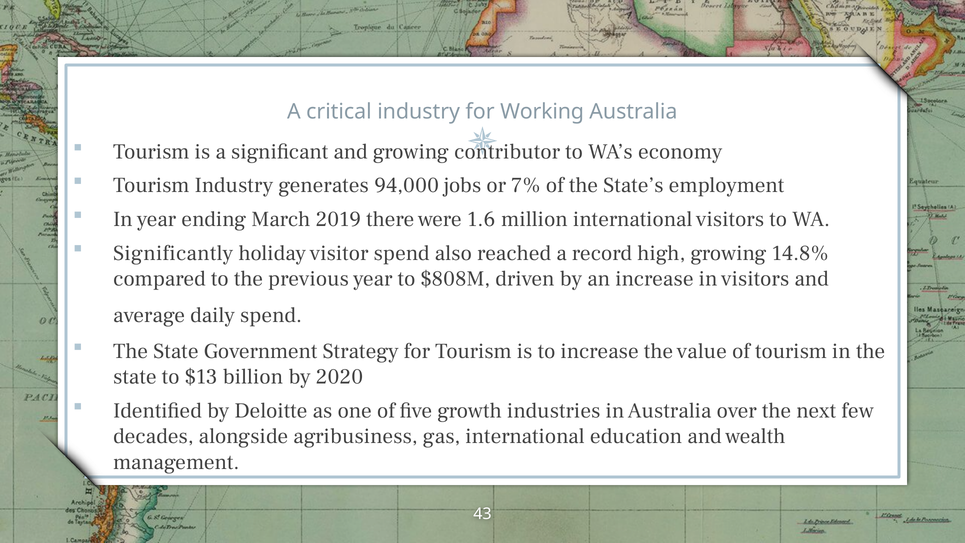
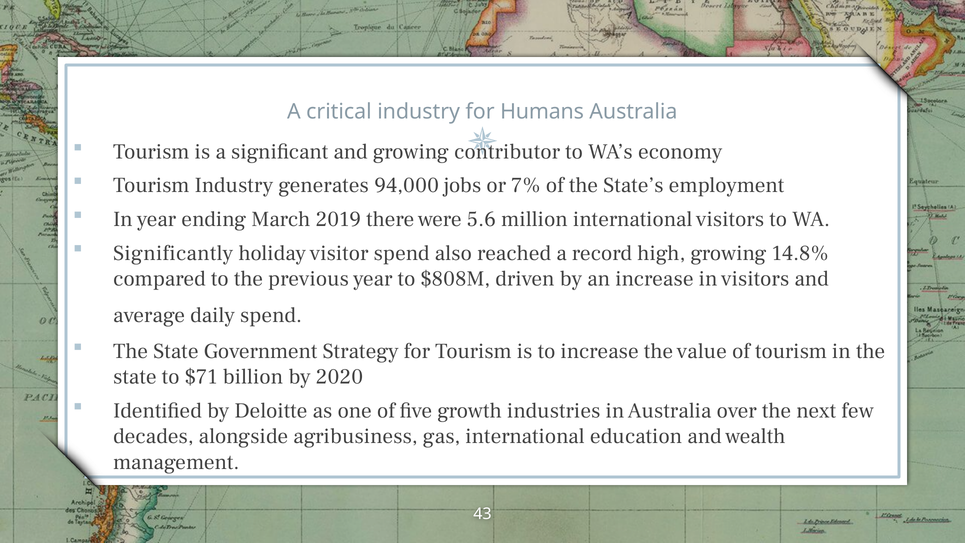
Working: Working -> Humans
1.6: 1.6 -> 5.6
$13: $13 -> $71
